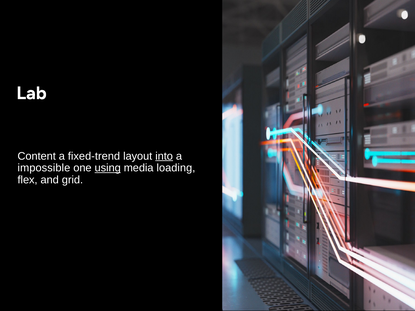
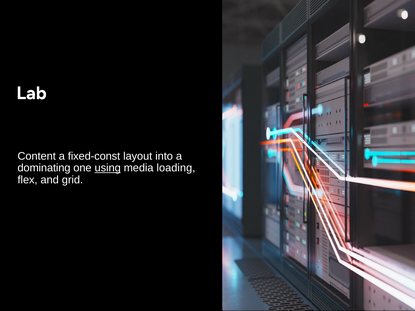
fixed-trend: fixed-trend -> fixed-const
into underline: present -> none
impossible: impossible -> dominating
